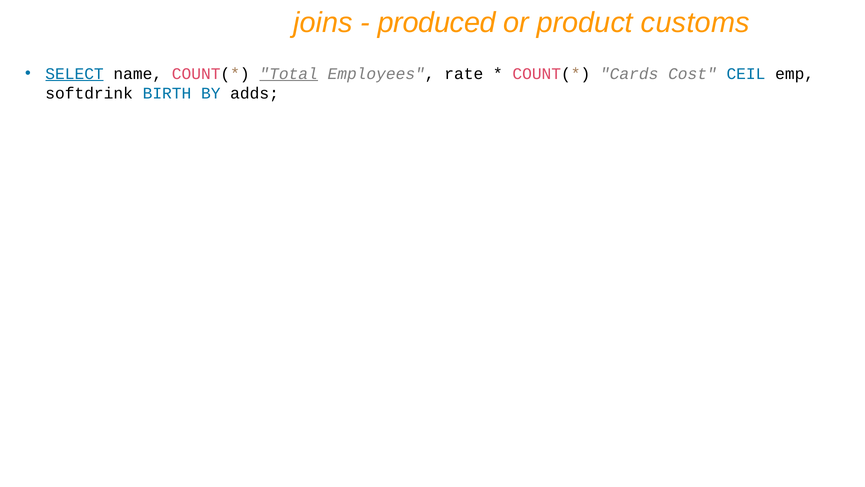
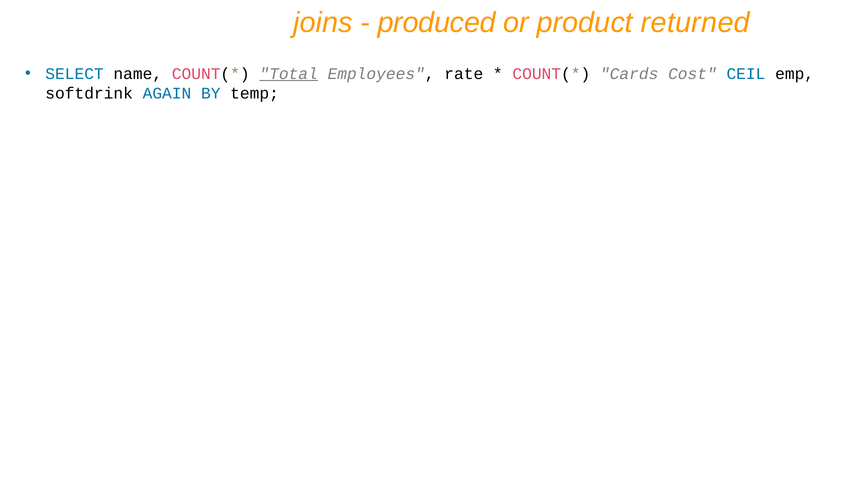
customs: customs -> returned
SELECT underline: present -> none
BIRTH: BIRTH -> AGAIN
adds: adds -> temp
